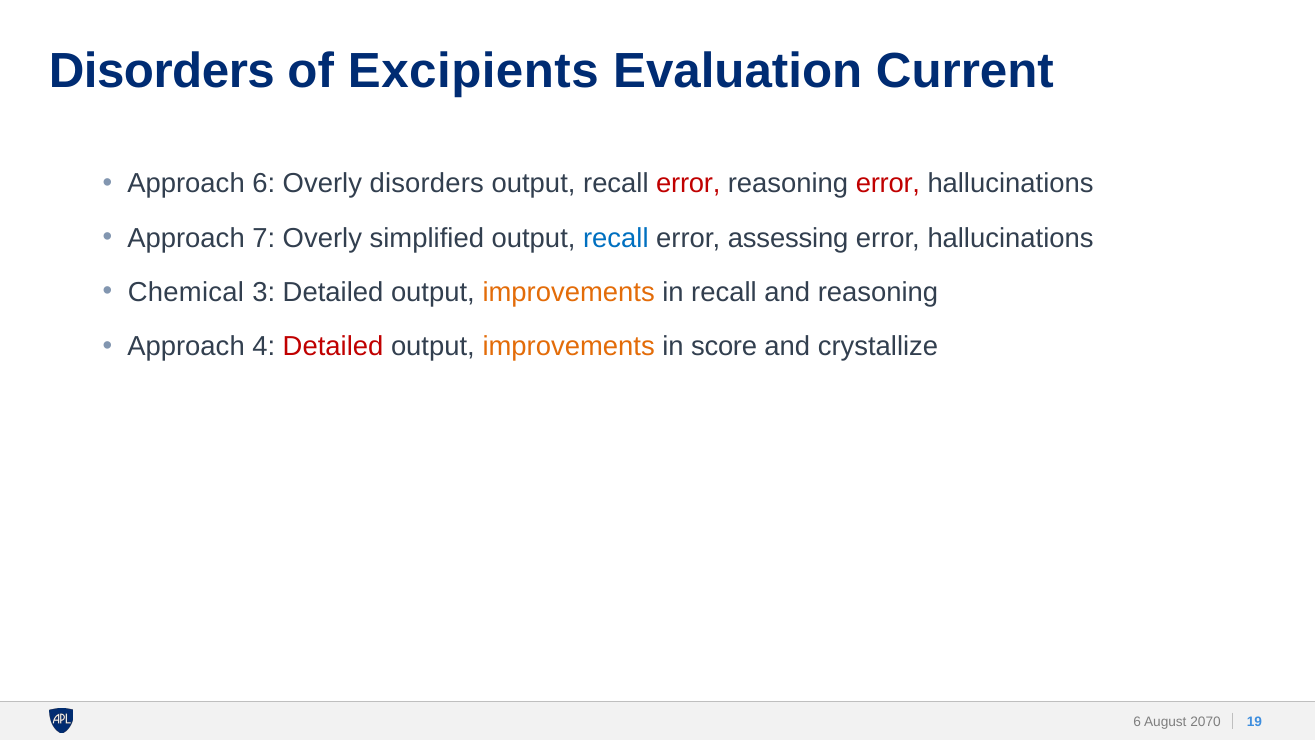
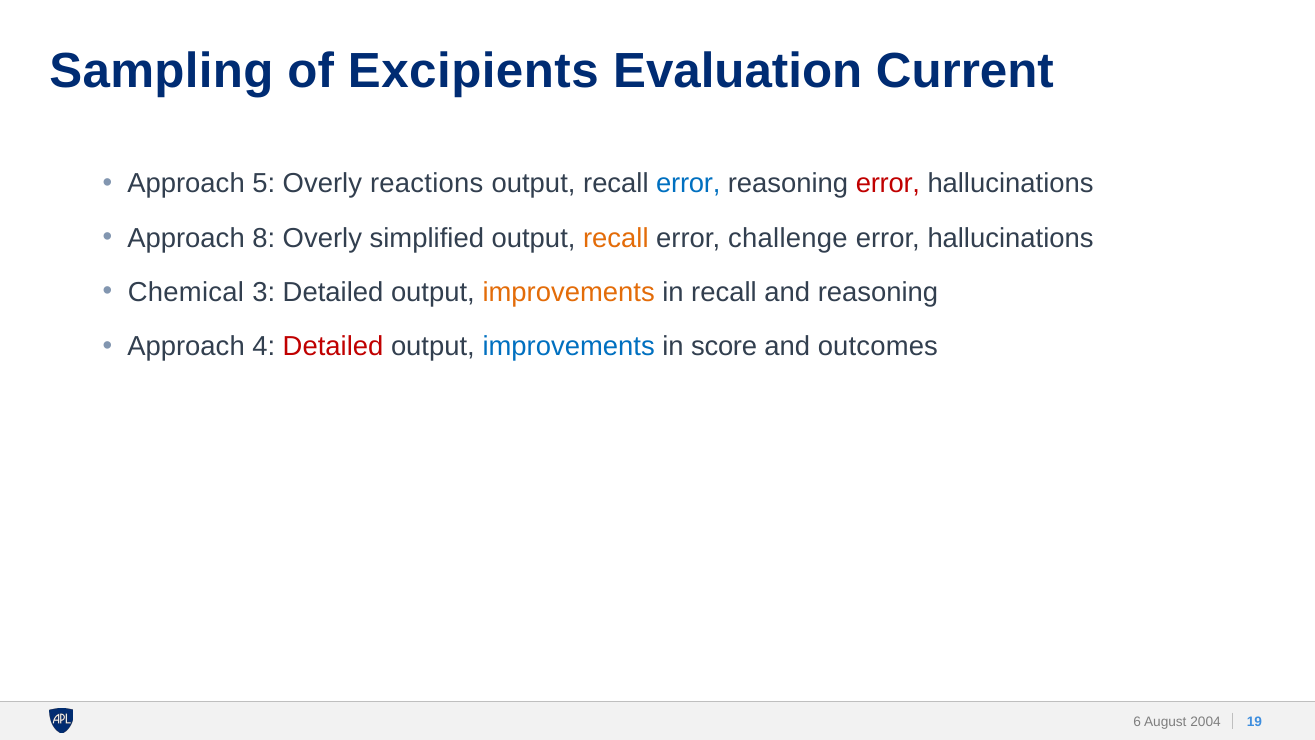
Disorders at (162, 71): Disorders -> Sampling
Approach 6: 6 -> 5
Overly disorders: disorders -> reactions
error at (688, 184) colour: red -> blue
7: 7 -> 8
recall at (616, 238) colour: blue -> orange
assessing: assessing -> challenge
improvements at (569, 346) colour: orange -> blue
crystallize: crystallize -> outcomes
2070: 2070 -> 2004
